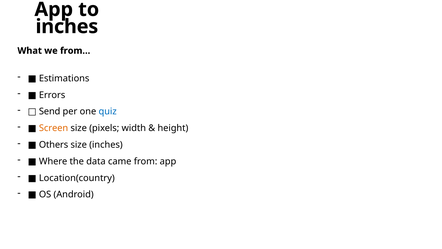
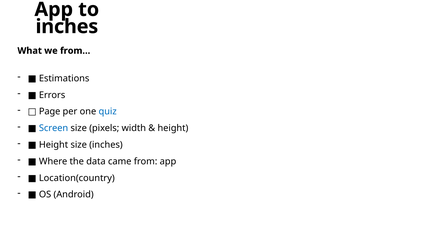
Send: Send -> Page
Screen colour: orange -> blue
Others at (54, 145): Others -> Height
